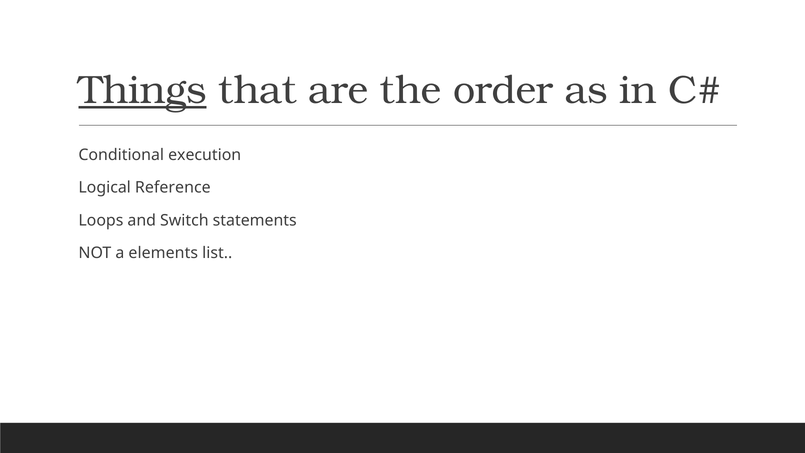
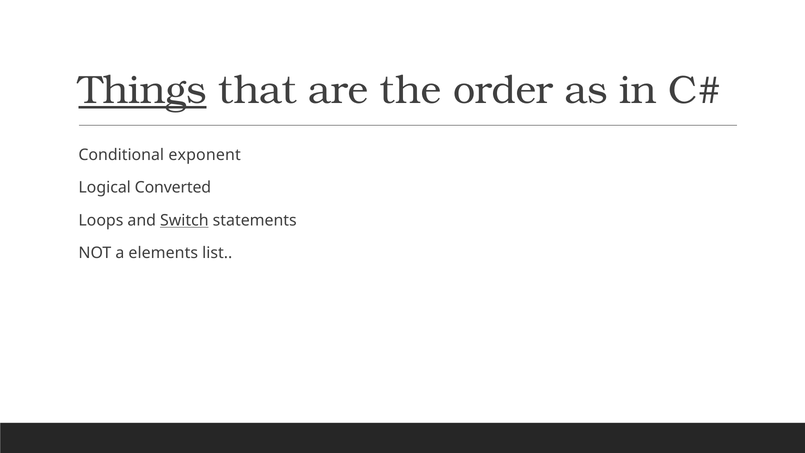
execution: execution -> exponent
Reference: Reference -> Converted
Switch underline: none -> present
